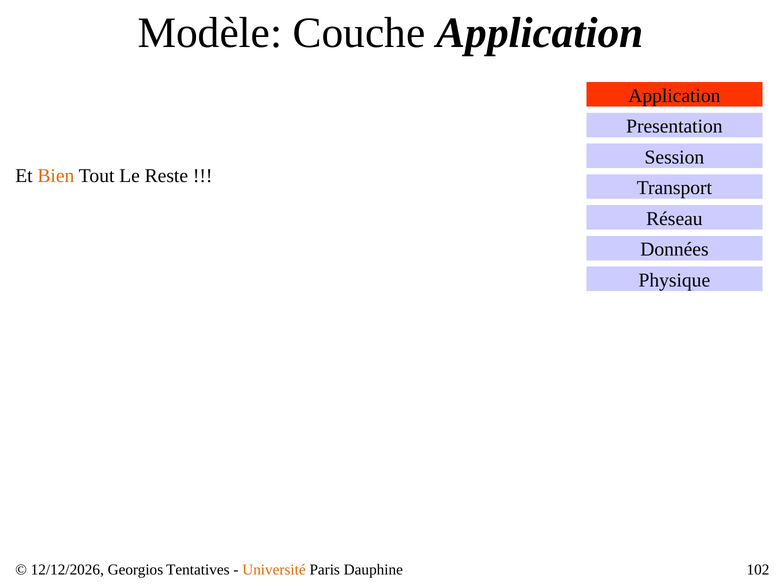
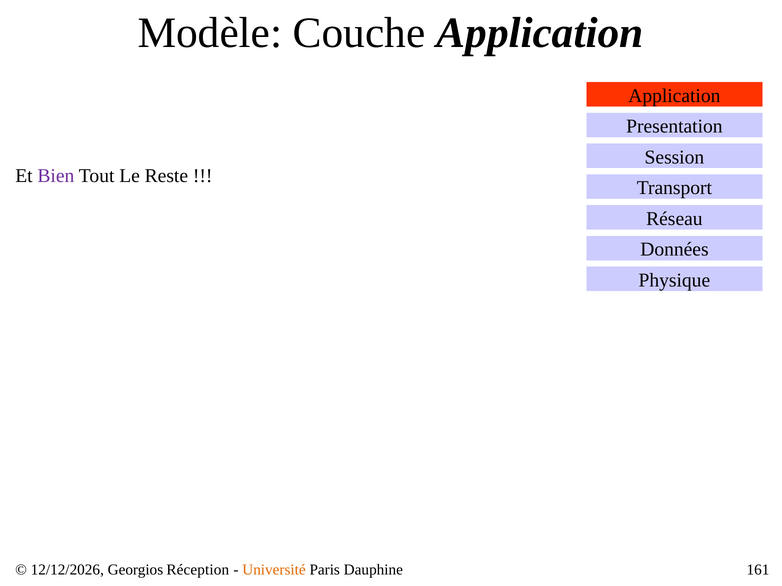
Bien colour: orange -> purple
Tentatives: Tentatives -> Réception
102: 102 -> 161
